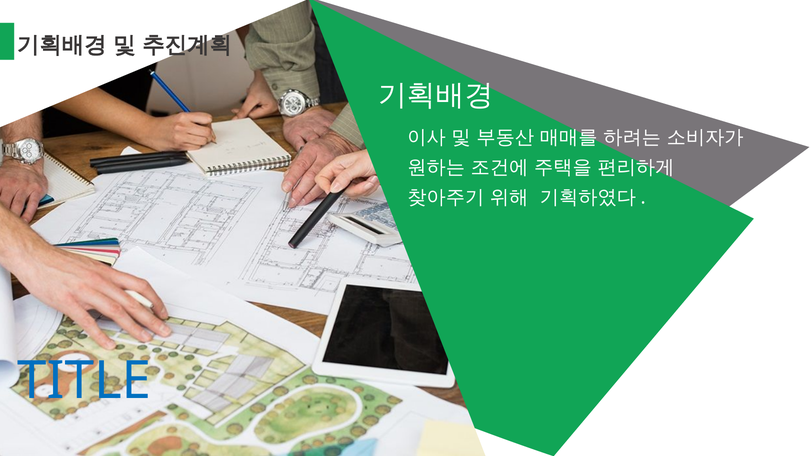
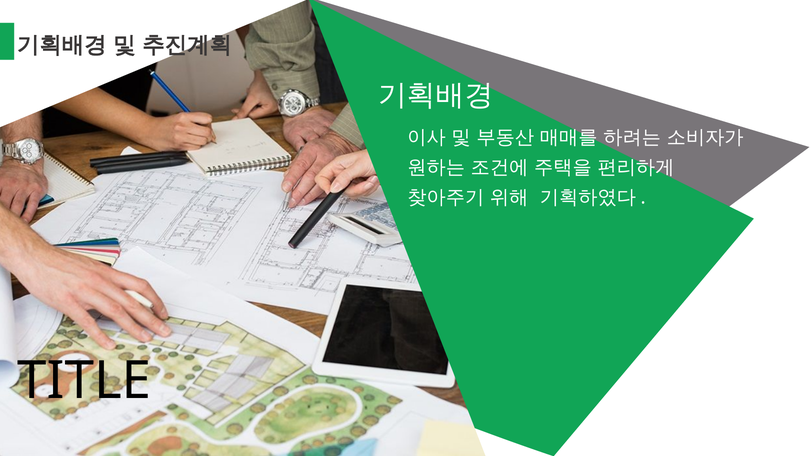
TITLE colour: blue -> black
